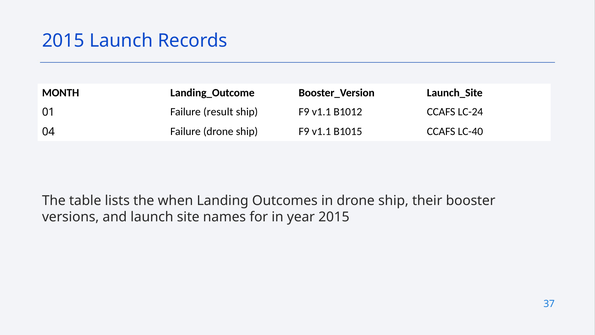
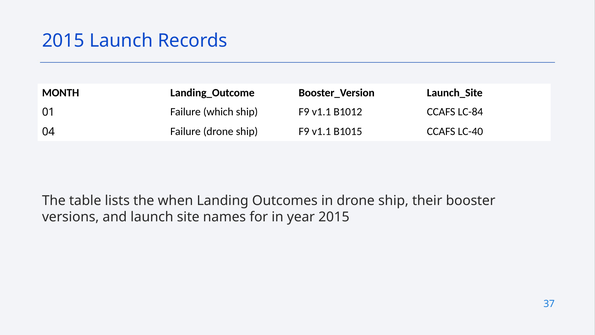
result: result -> which
LC-24: LC-24 -> LC-84
